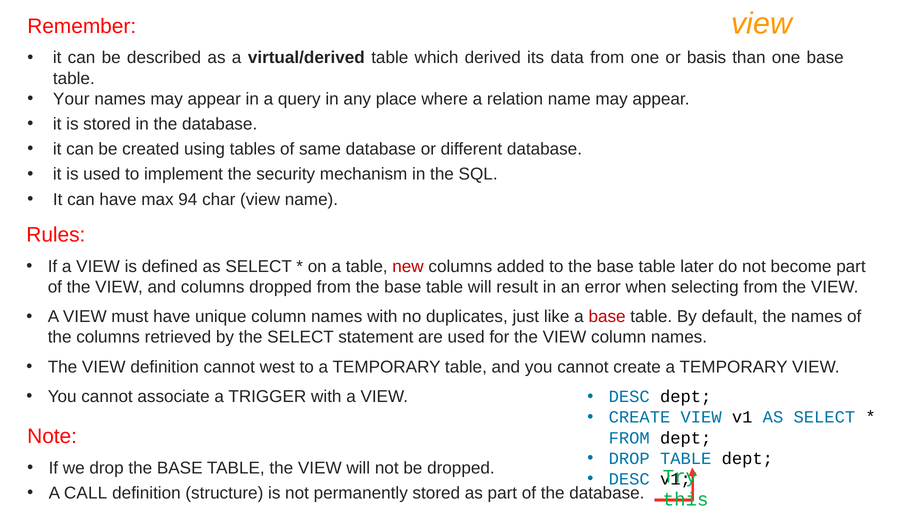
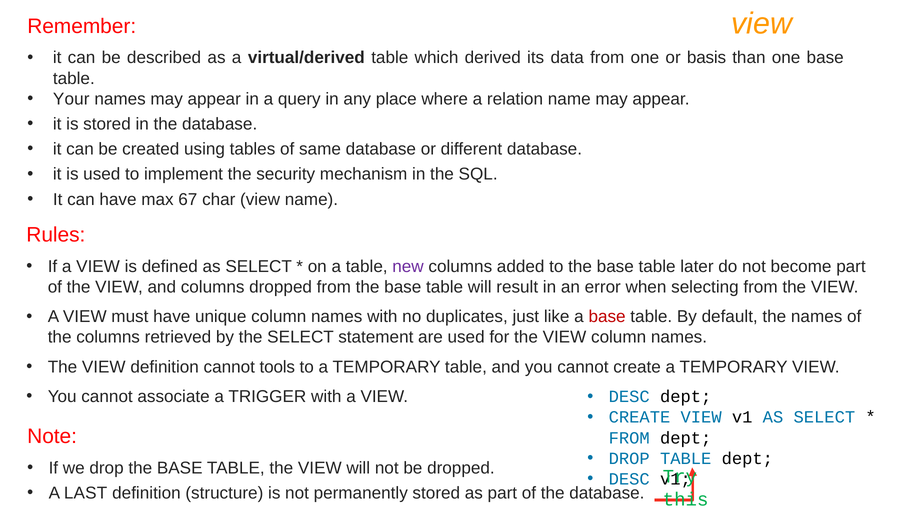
94: 94 -> 67
new colour: red -> purple
west: west -> tools
CALL: CALL -> LAST
